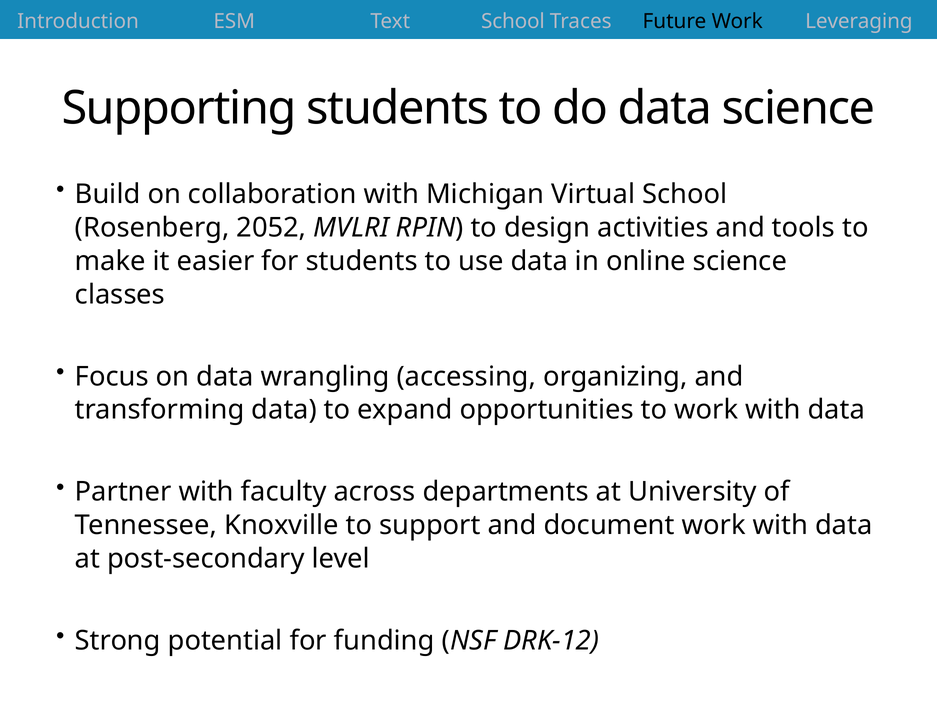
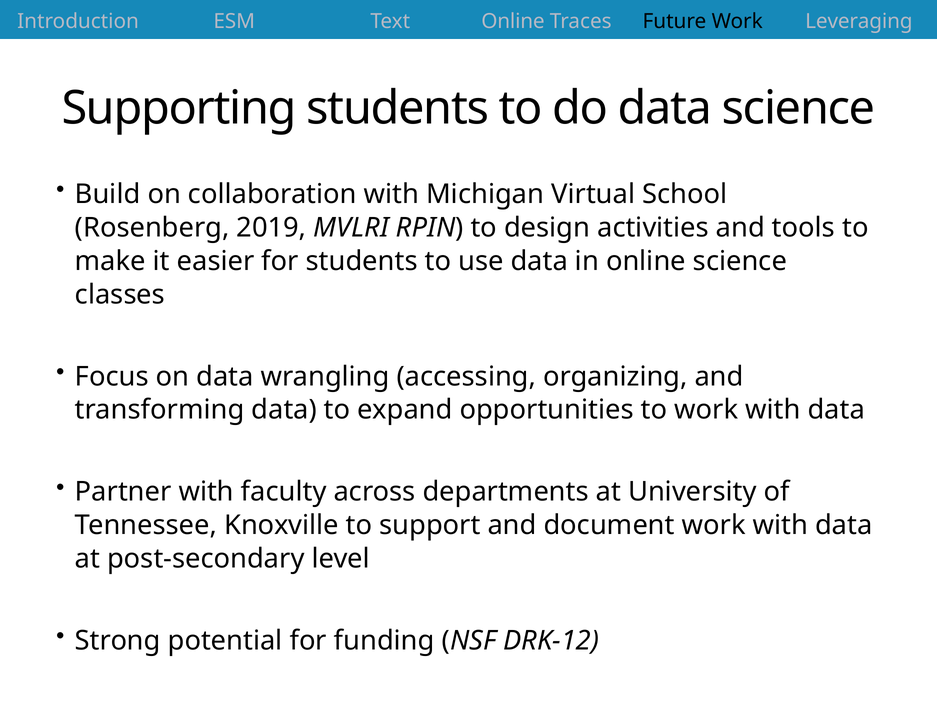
Text School: School -> Online
2052: 2052 -> 2019
